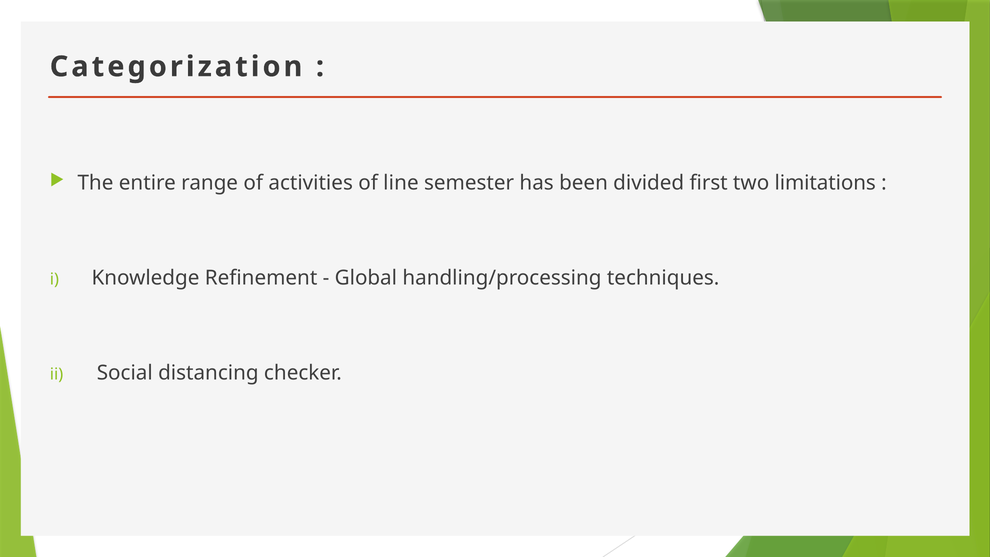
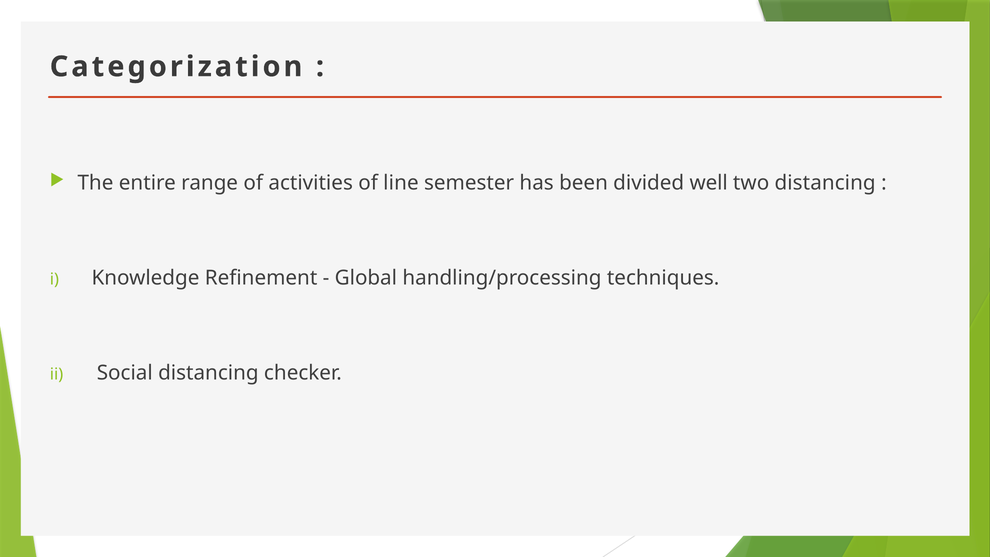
first: first -> well
two limitations: limitations -> distancing
